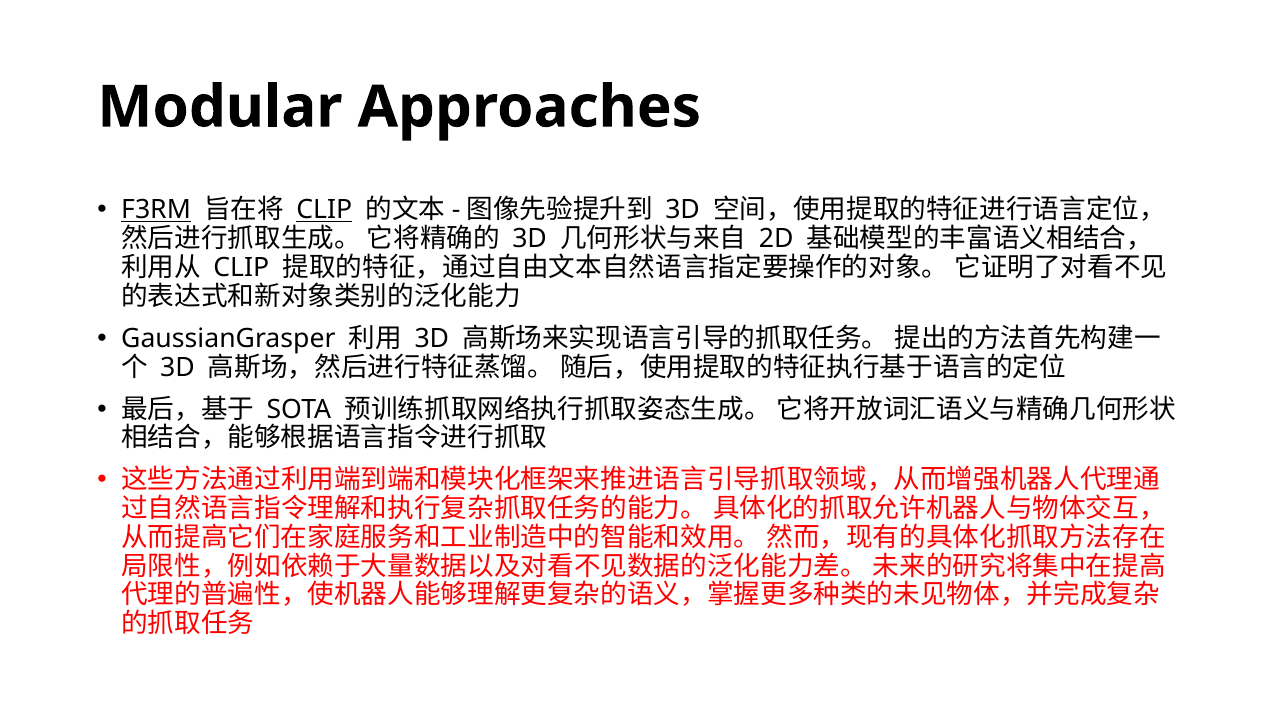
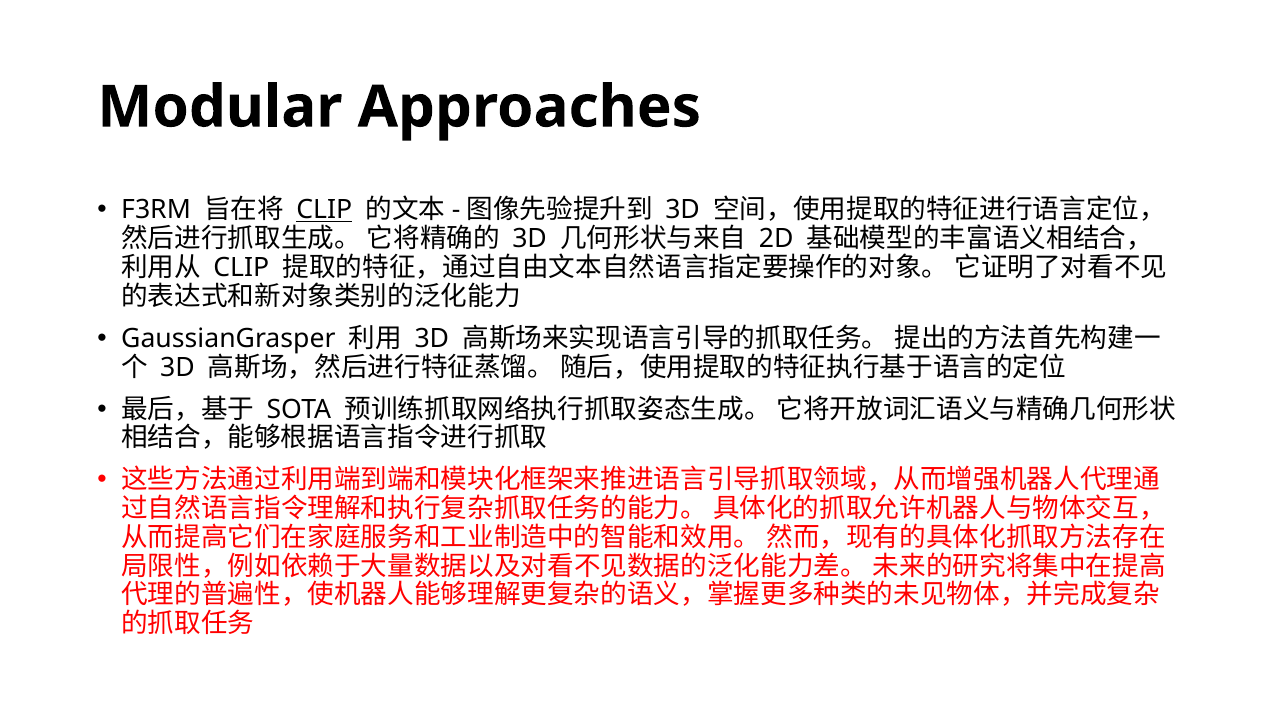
F3RM underline: present -> none
